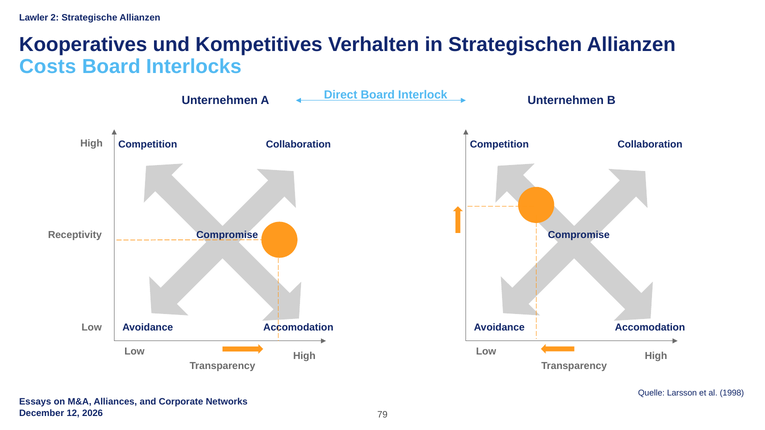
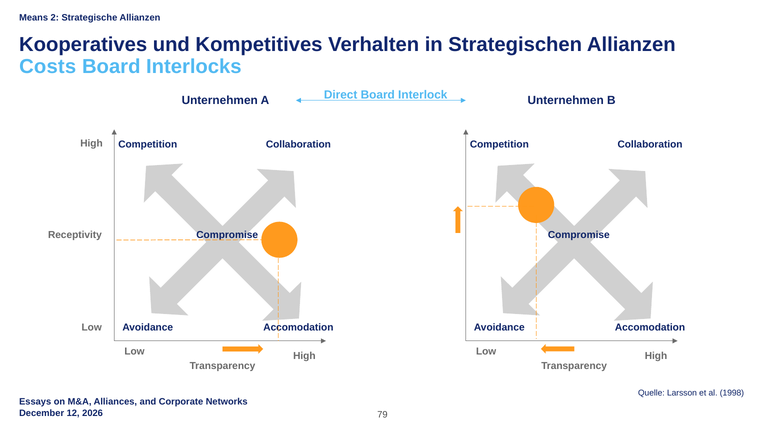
Lawler: Lawler -> Means
